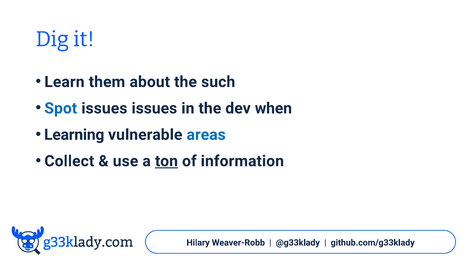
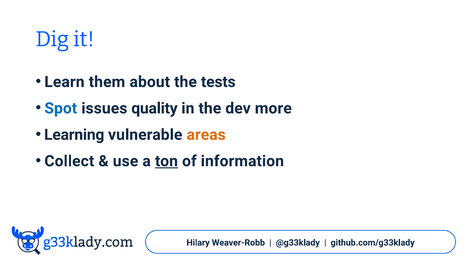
such: such -> tests
issues issues: issues -> quality
when: when -> more
areas colour: blue -> orange
